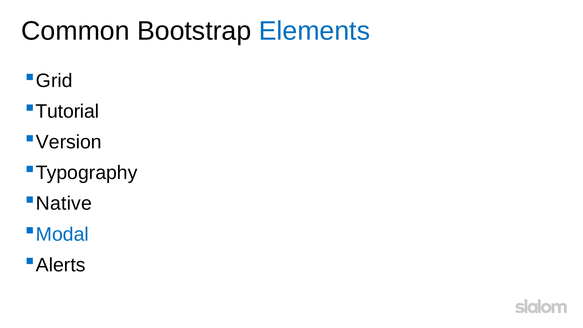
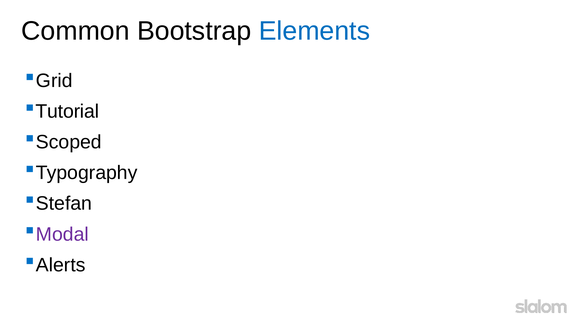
Version: Version -> Scoped
Native: Native -> Stefan
Modal colour: blue -> purple
